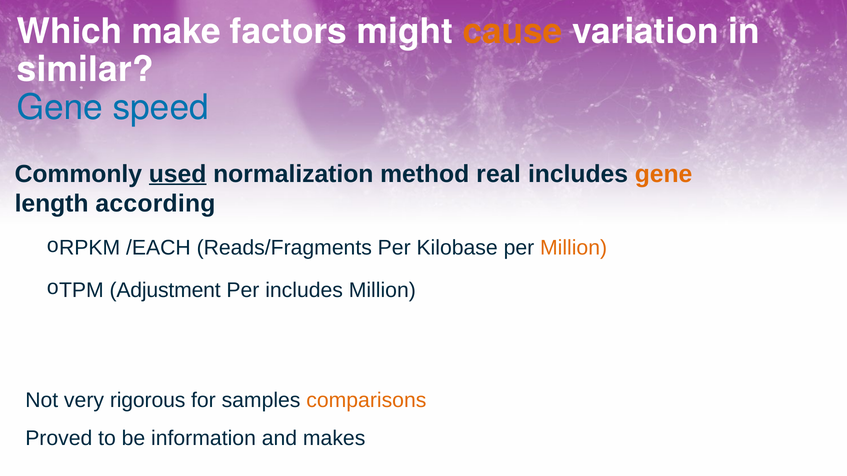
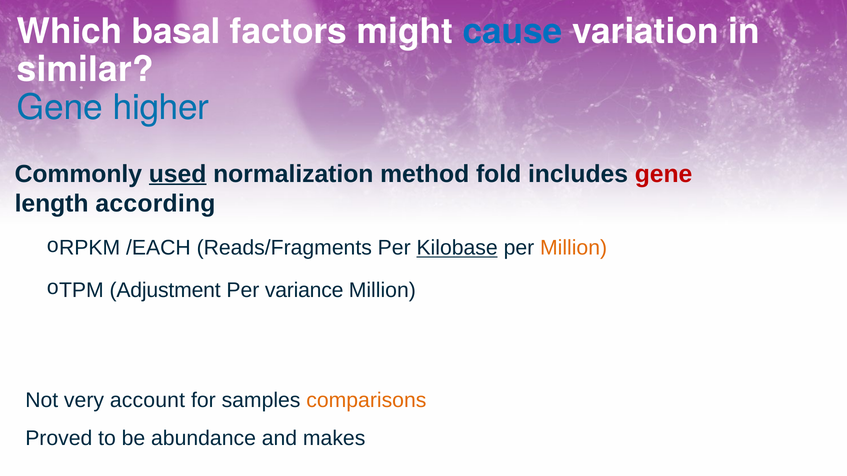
make: make -> basal
cause colour: orange -> blue
speed: speed -> higher
real: real -> fold
gene at (664, 174) colour: orange -> red
Kilobase underline: none -> present
Per includes: includes -> variance
rigorous: rigorous -> account
information: information -> abundance
